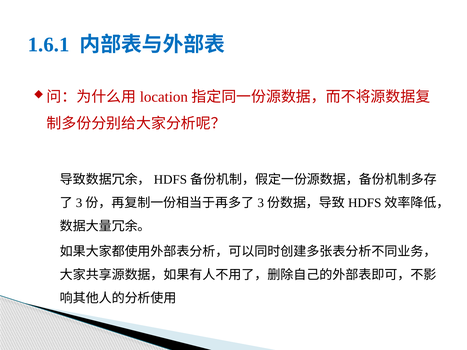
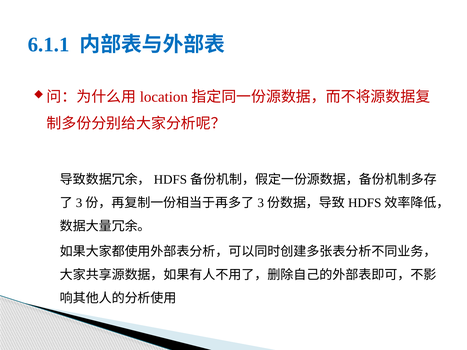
1.6.1: 1.6.1 -> 6.1.1
